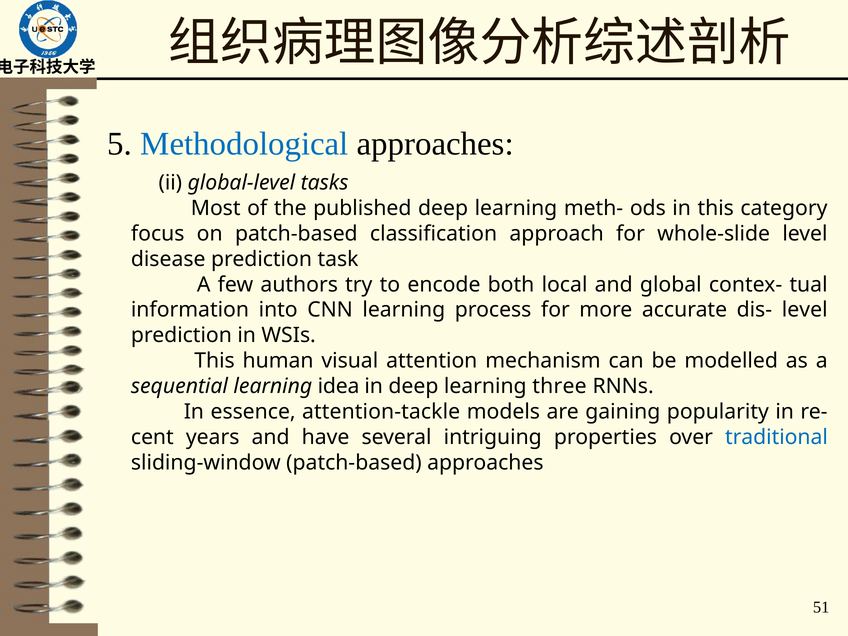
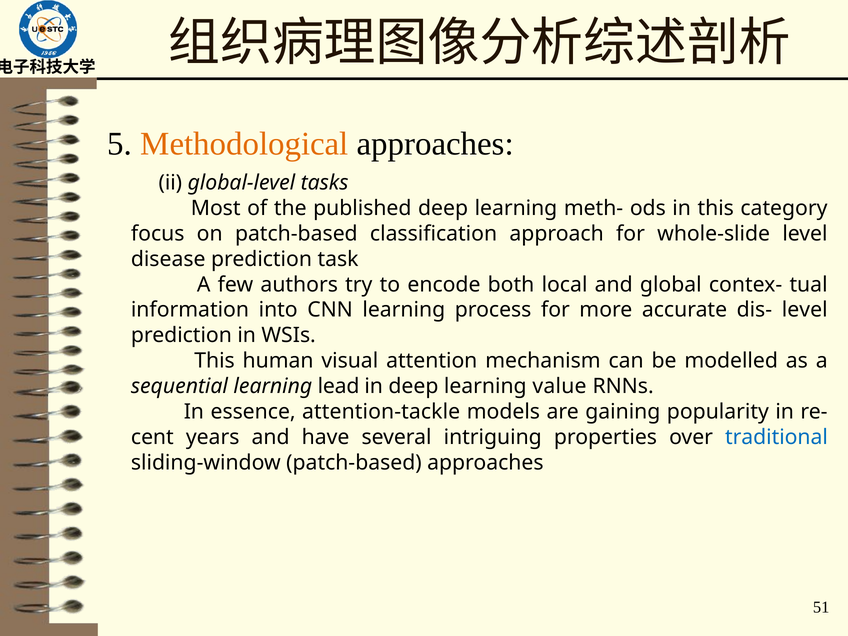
Methodological colour: blue -> orange
idea: idea -> lead
three: three -> value
